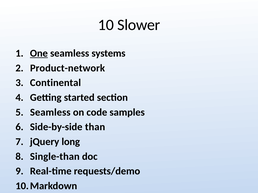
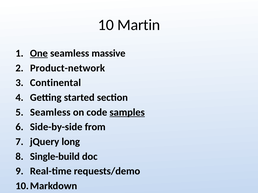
Slower: Slower -> Martin
systems: systems -> massive
samples underline: none -> present
than: than -> from
Single-than: Single-than -> Single-build
